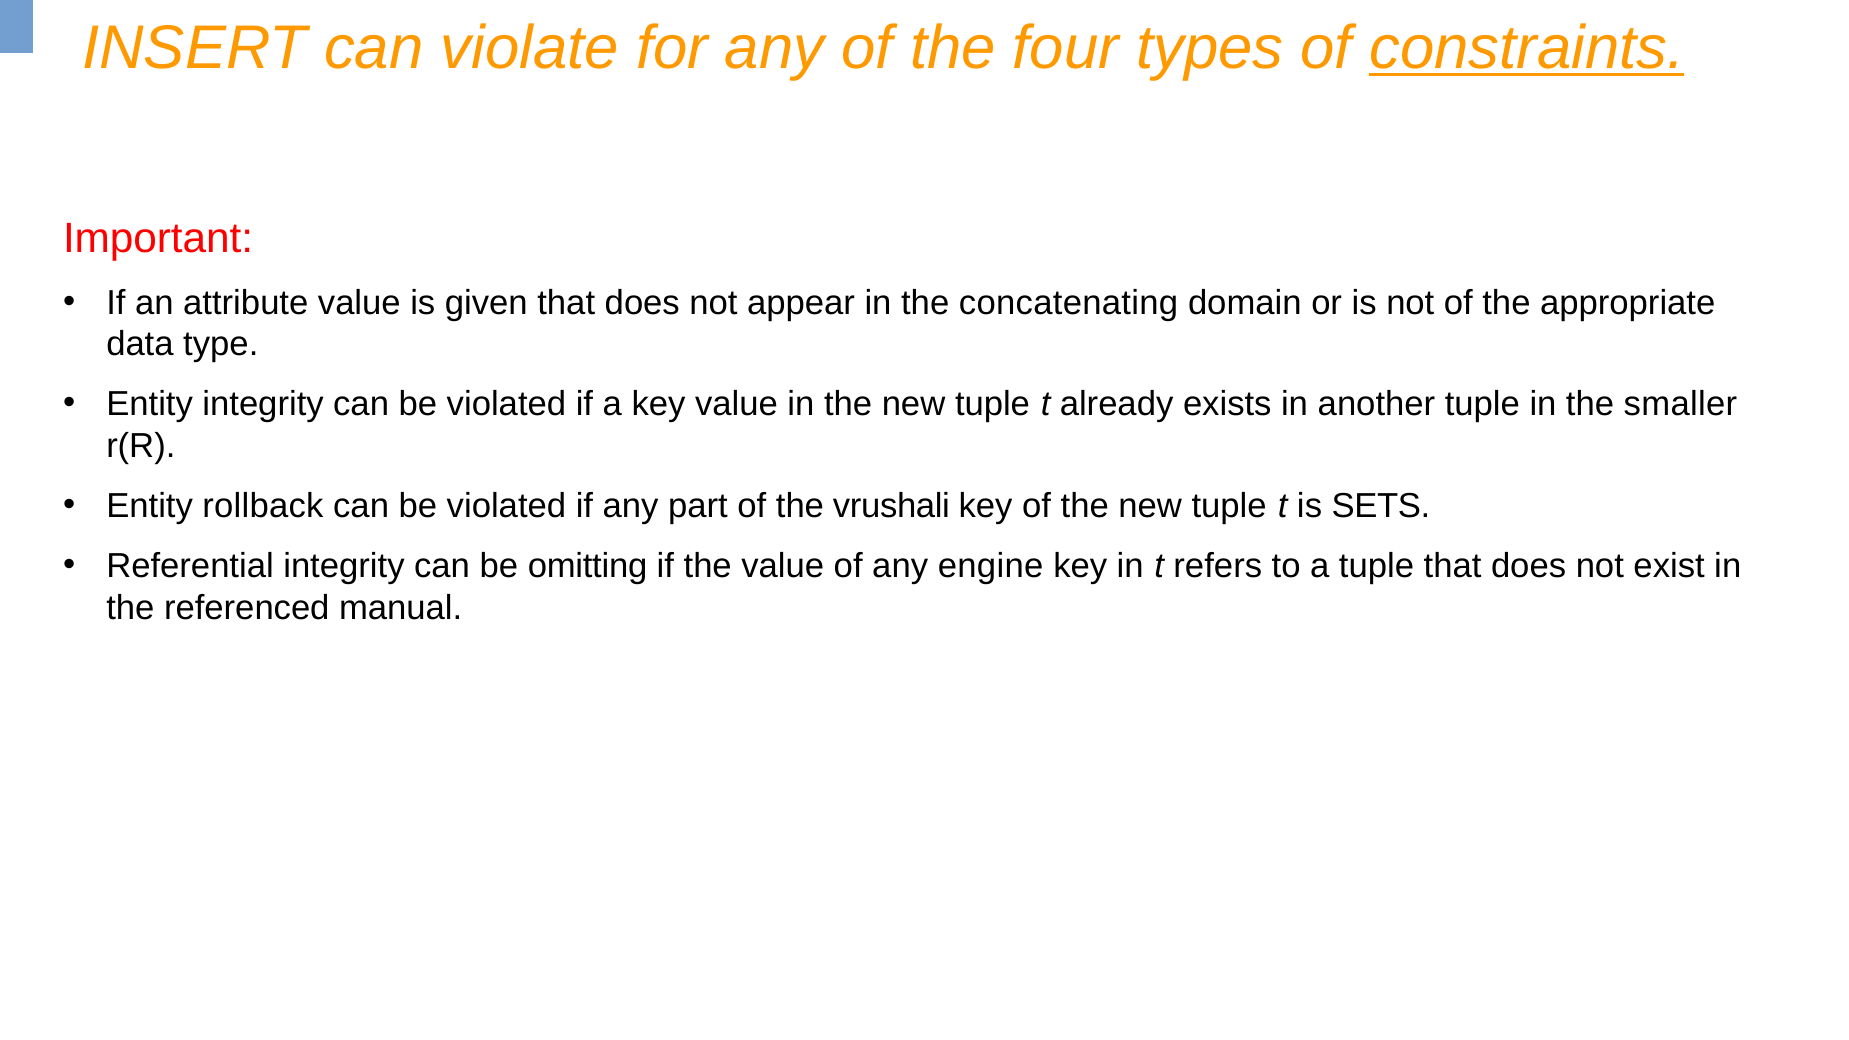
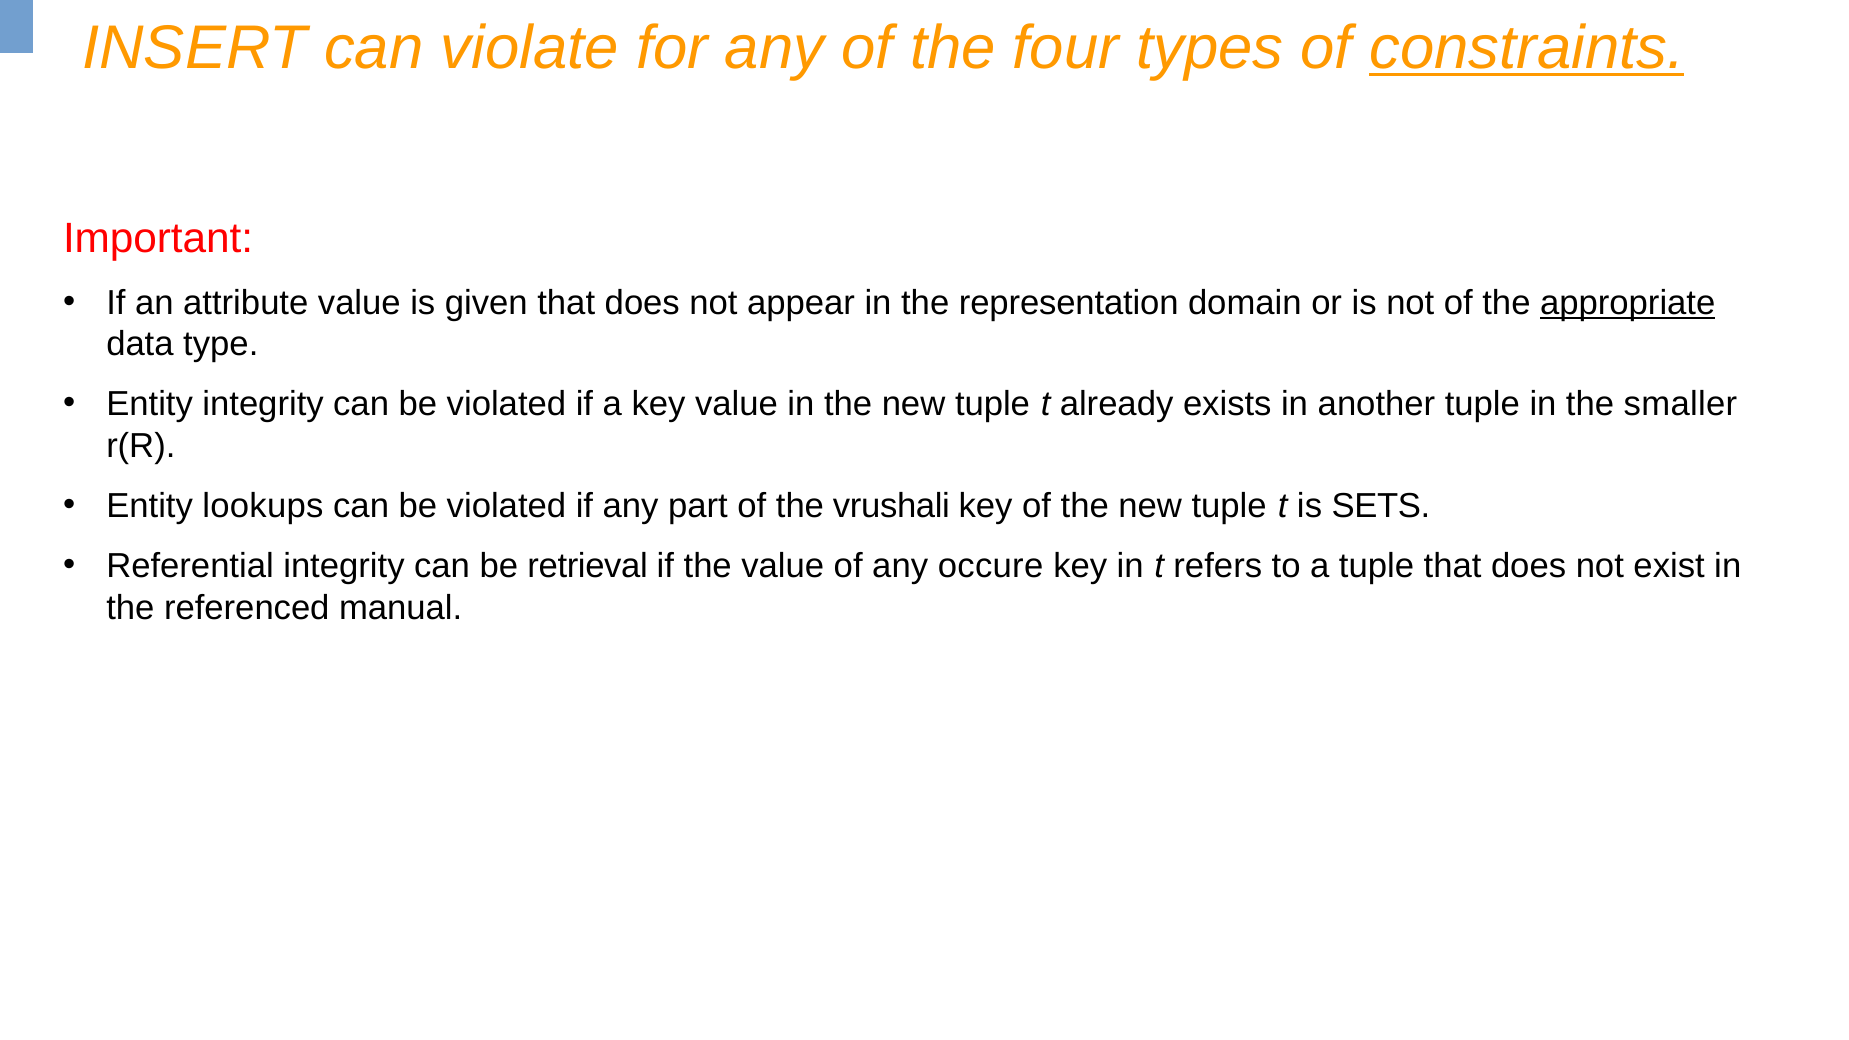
concatenating: concatenating -> representation
appropriate underline: none -> present
rollback: rollback -> lookups
omitting: omitting -> retrieval
engine: engine -> occure
